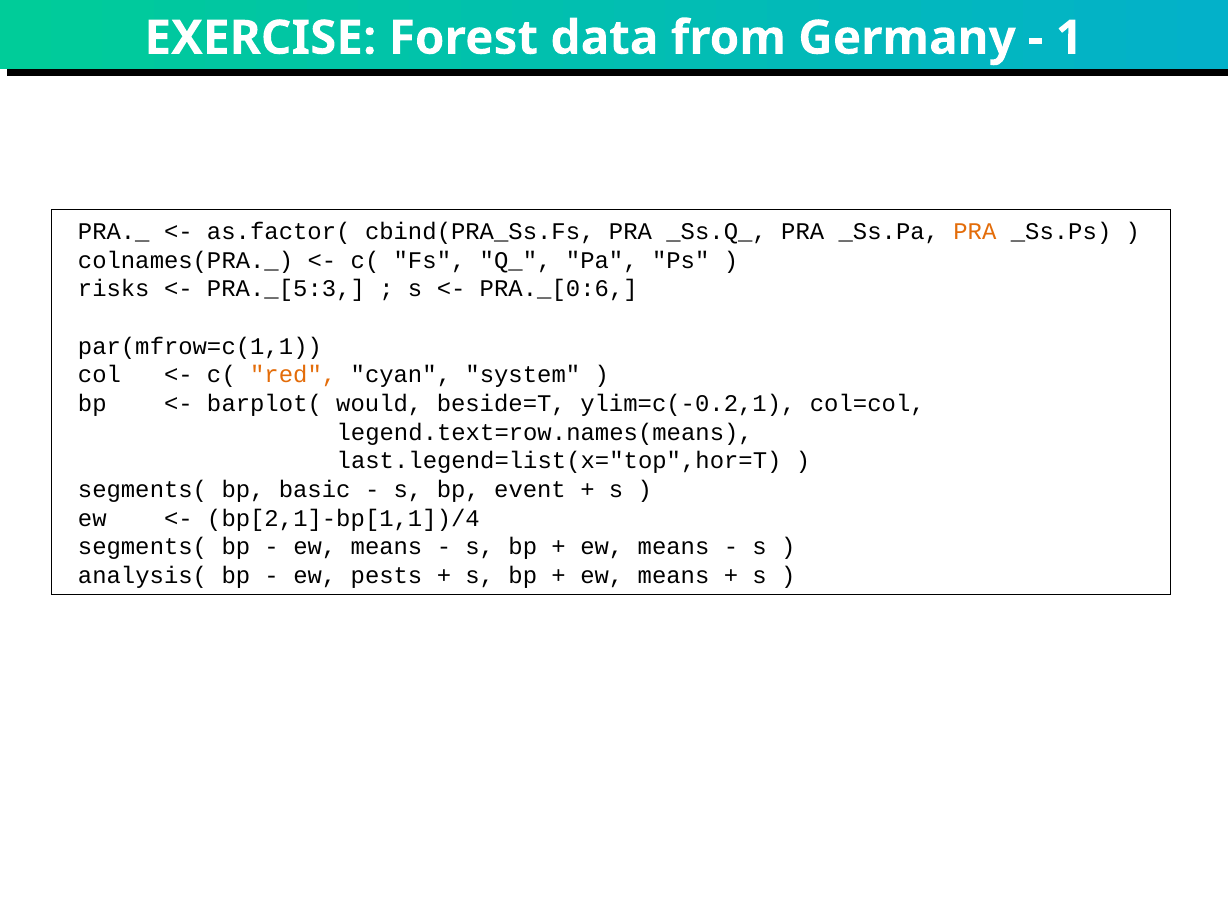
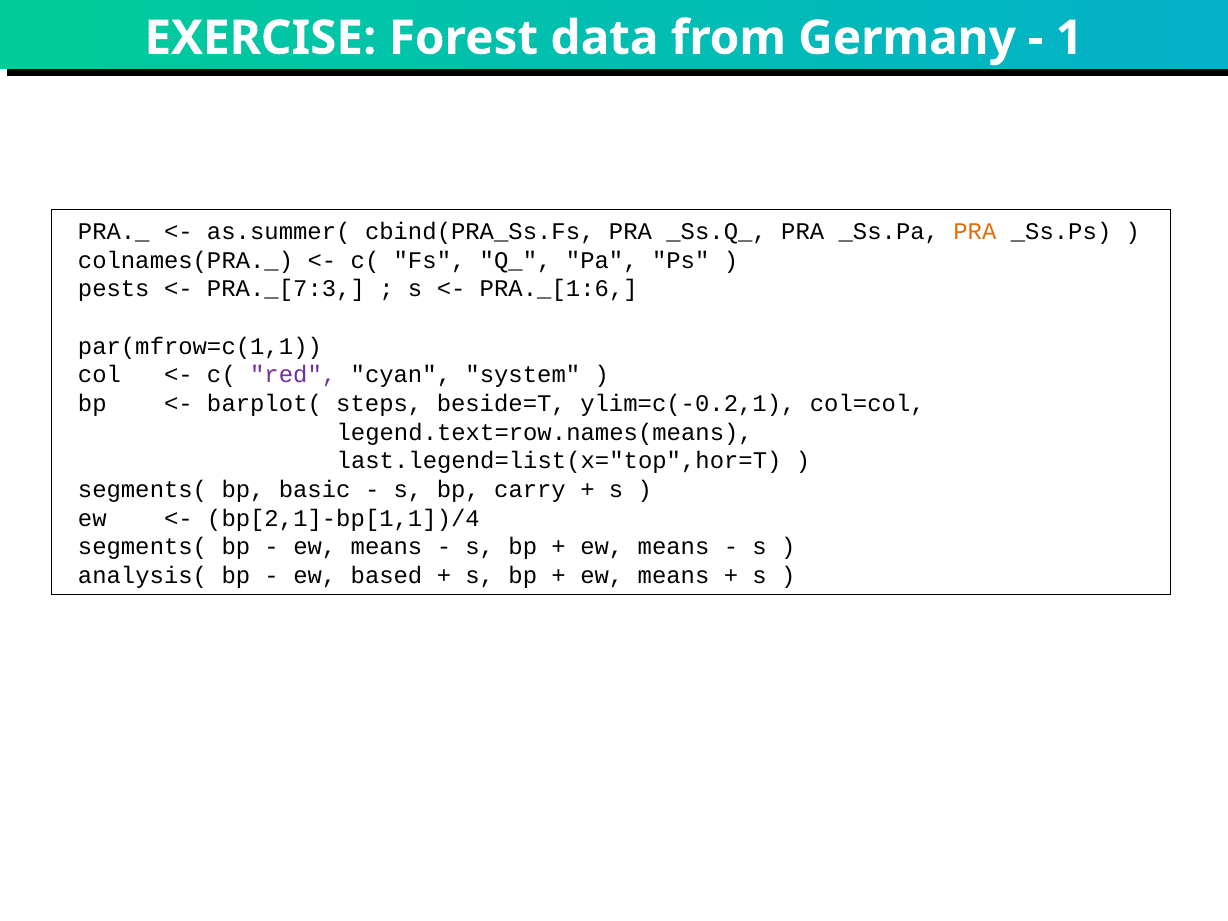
as.factor(: as.factor( -> as.summer(
risks: risks -> pests
PRA._[5:3: PRA._[5:3 -> PRA._[7:3
PRA._[0:6: PRA._[0:6 -> PRA._[1:6
red colour: orange -> purple
would: would -> steps
event: event -> carry
pests: pests -> based
